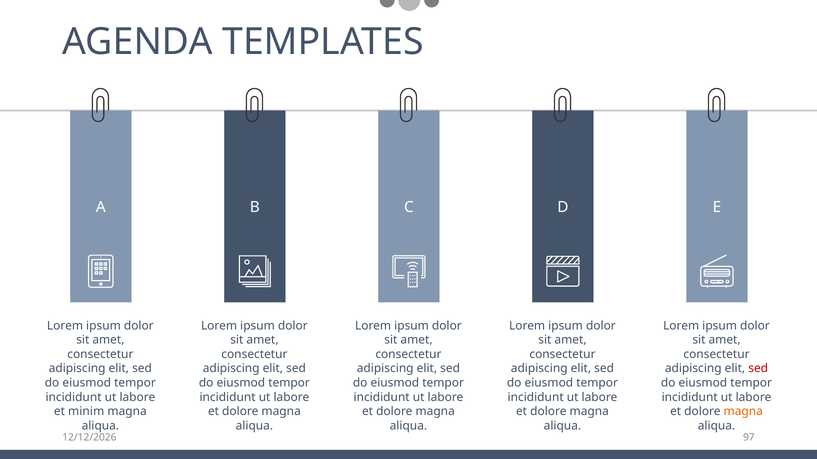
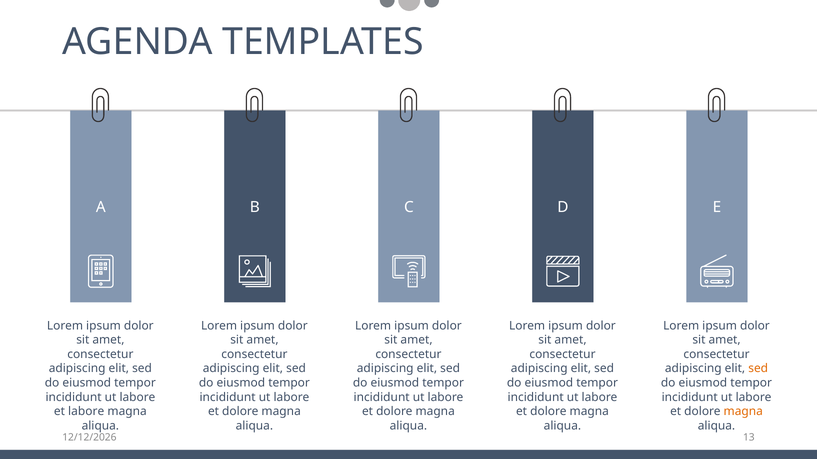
sed at (758, 369) colour: red -> orange
et minim: minim -> labore
97: 97 -> 13
